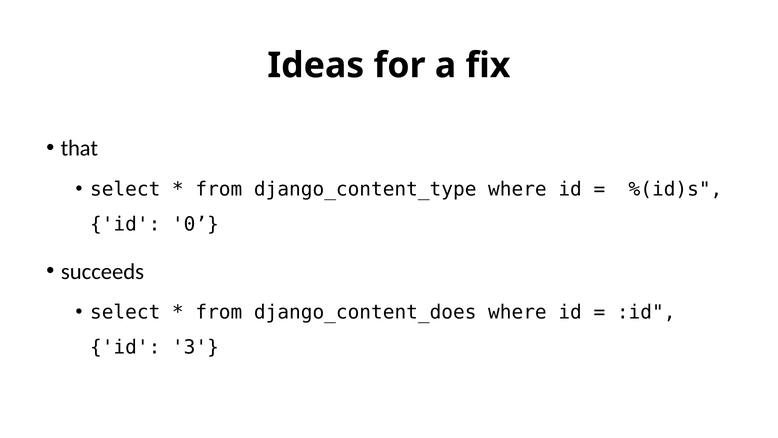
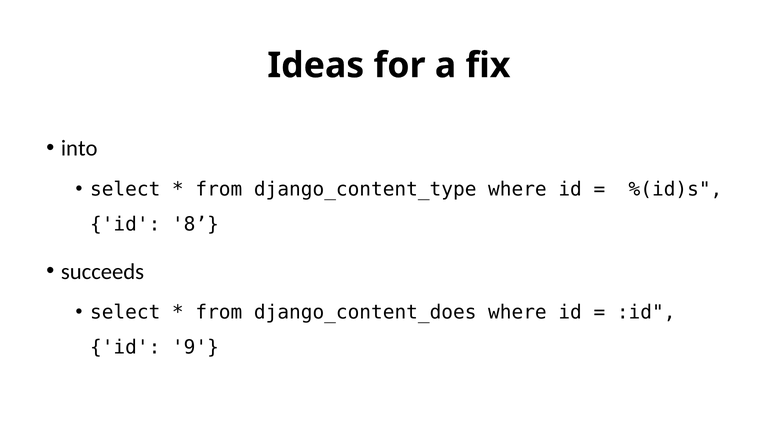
that: that -> into
0: 0 -> 8
3: 3 -> 9
